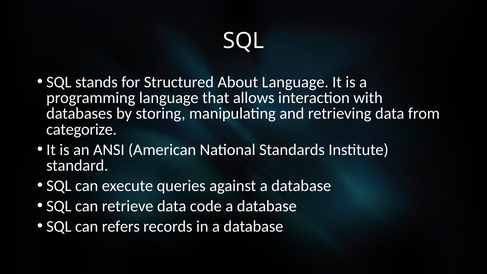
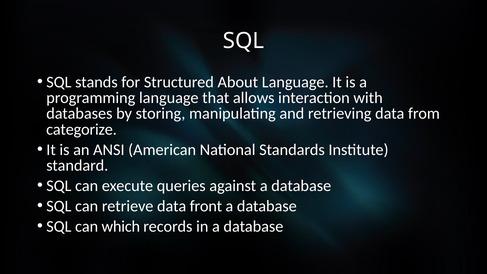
code: code -> front
refers: refers -> which
